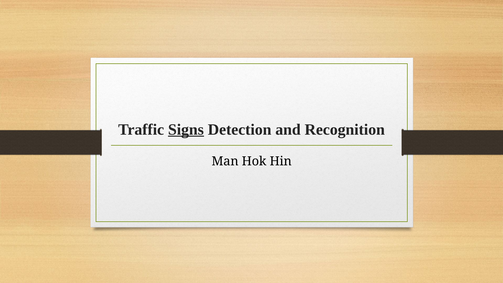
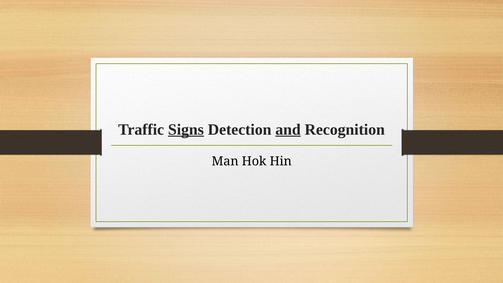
and underline: none -> present
